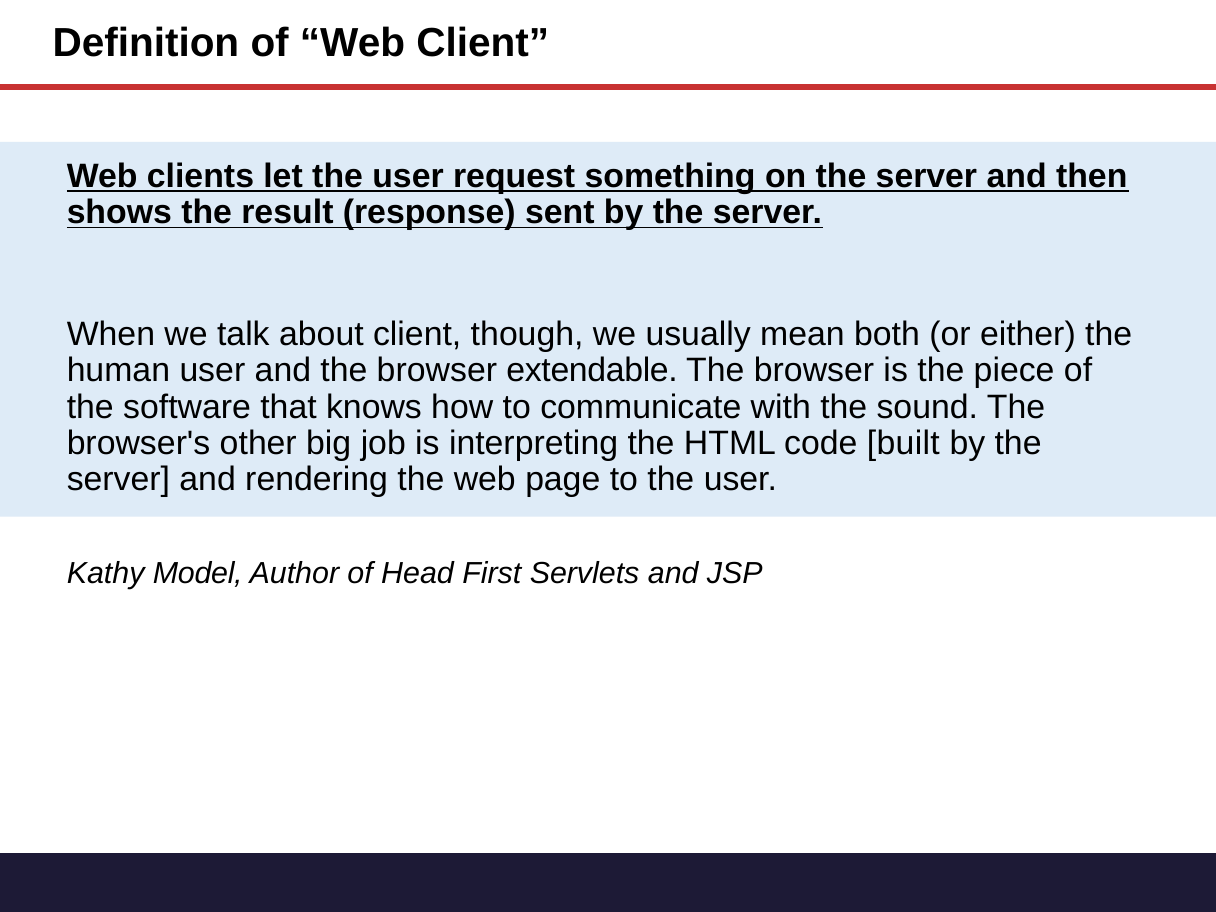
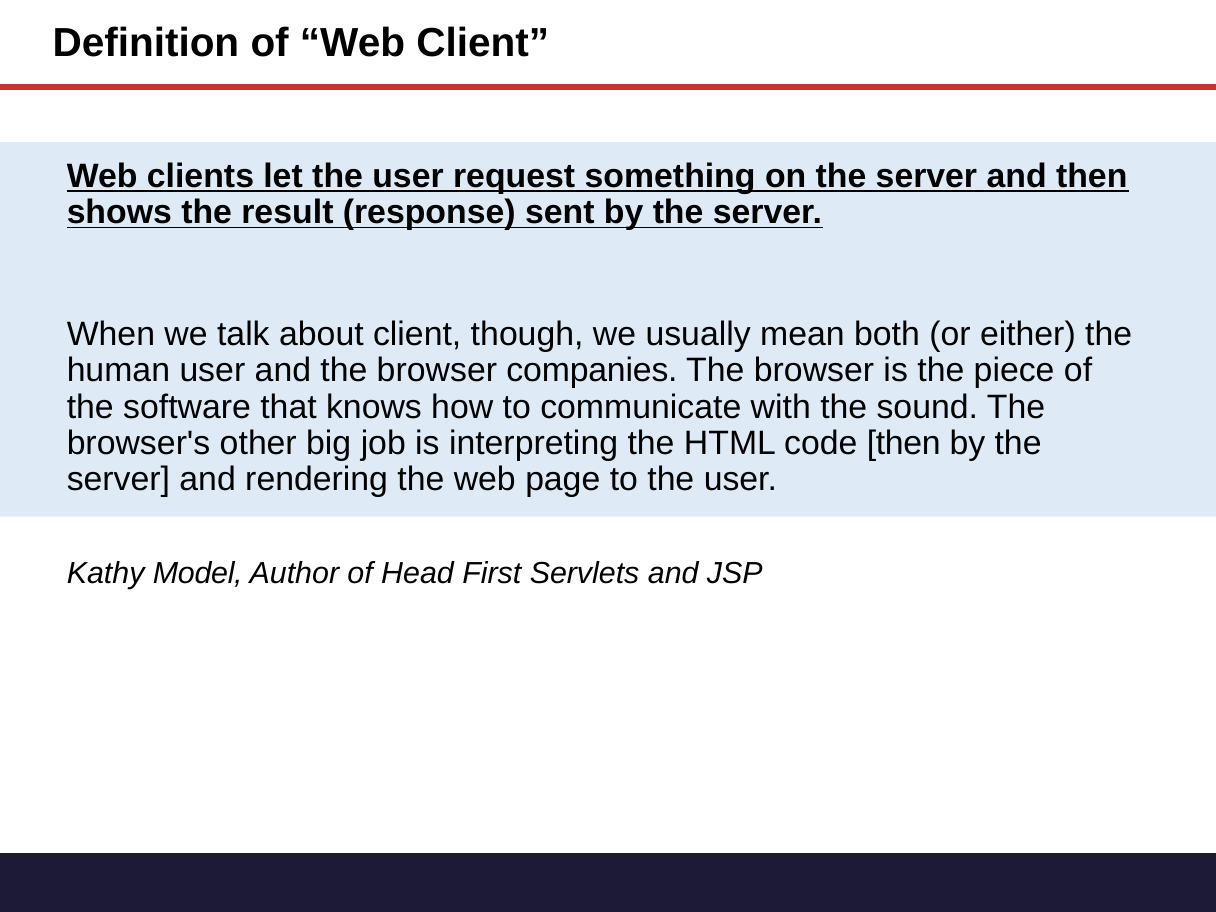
extendable: extendable -> companies
code built: built -> then
